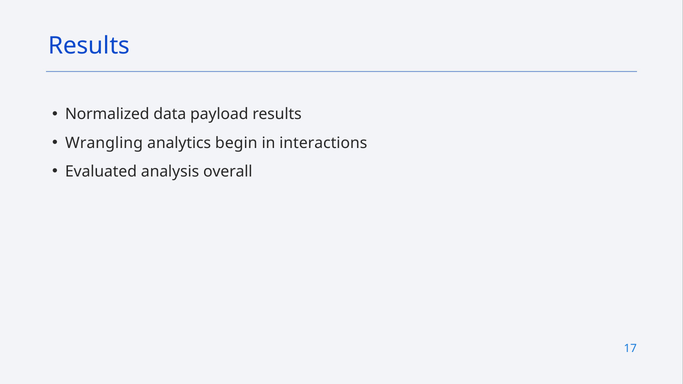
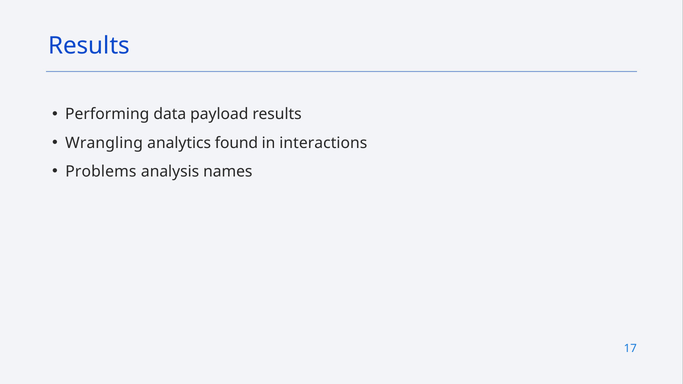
Normalized: Normalized -> Performing
begin: begin -> found
Evaluated: Evaluated -> Problems
overall: overall -> names
